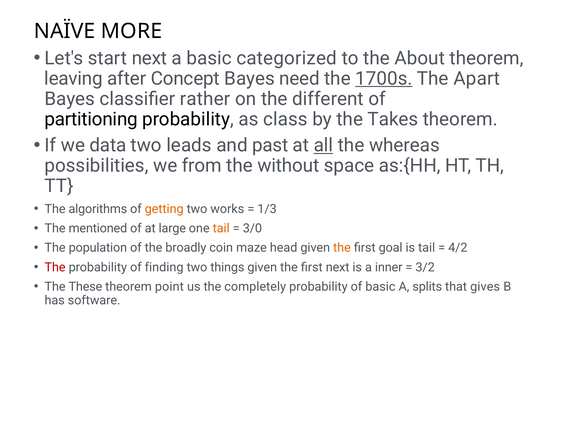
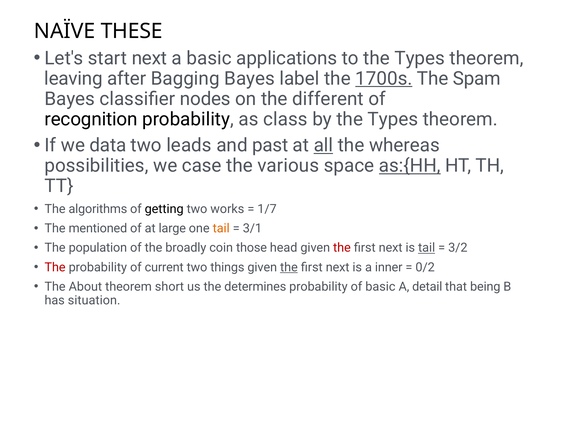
MORE: MORE -> THESE
categorized: categorized -> applications
to the About: About -> Types
Concept: Concept -> Bagging
need: need -> label
Apart: Apart -> Spam
rather: rather -> nodes
partitioning: partitioning -> recognition
by the Takes: Takes -> Types
from: from -> case
without: without -> various
as:{HH underline: none -> present
getting colour: orange -> black
1/3: 1/3 -> 1/7
3/0: 3/0 -> 3/1
maze: maze -> those
the at (342, 248) colour: orange -> red
goal at (391, 248): goal -> next
tail at (427, 248) underline: none -> present
4/2: 4/2 -> 3/2
finding: finding -> current
the at (289, 268) underline: none -> present
3/2: 3/2 -> 0/2
These: These -> About
point: point -> short
completely: completely -> determines
splits: splits -> detail
gives: gives -> being
software: software -> situation
